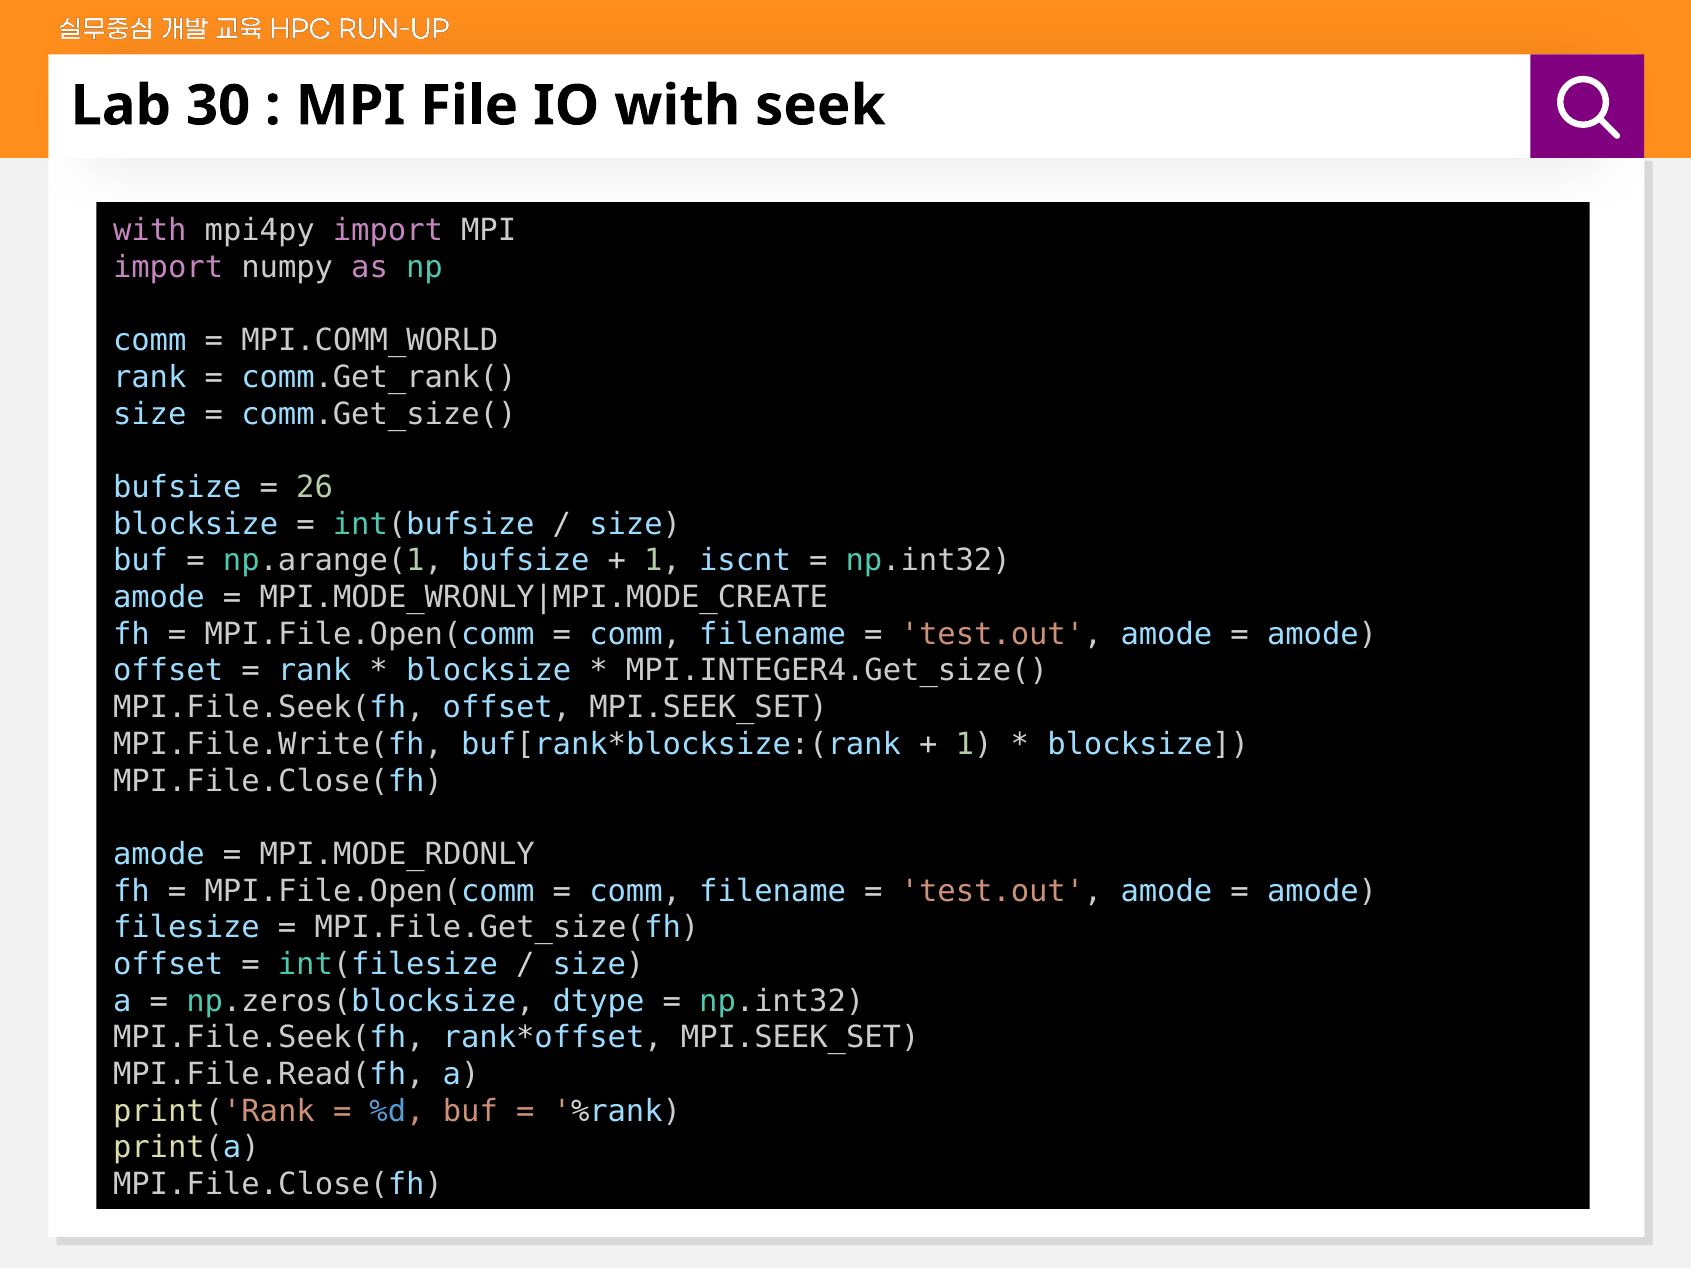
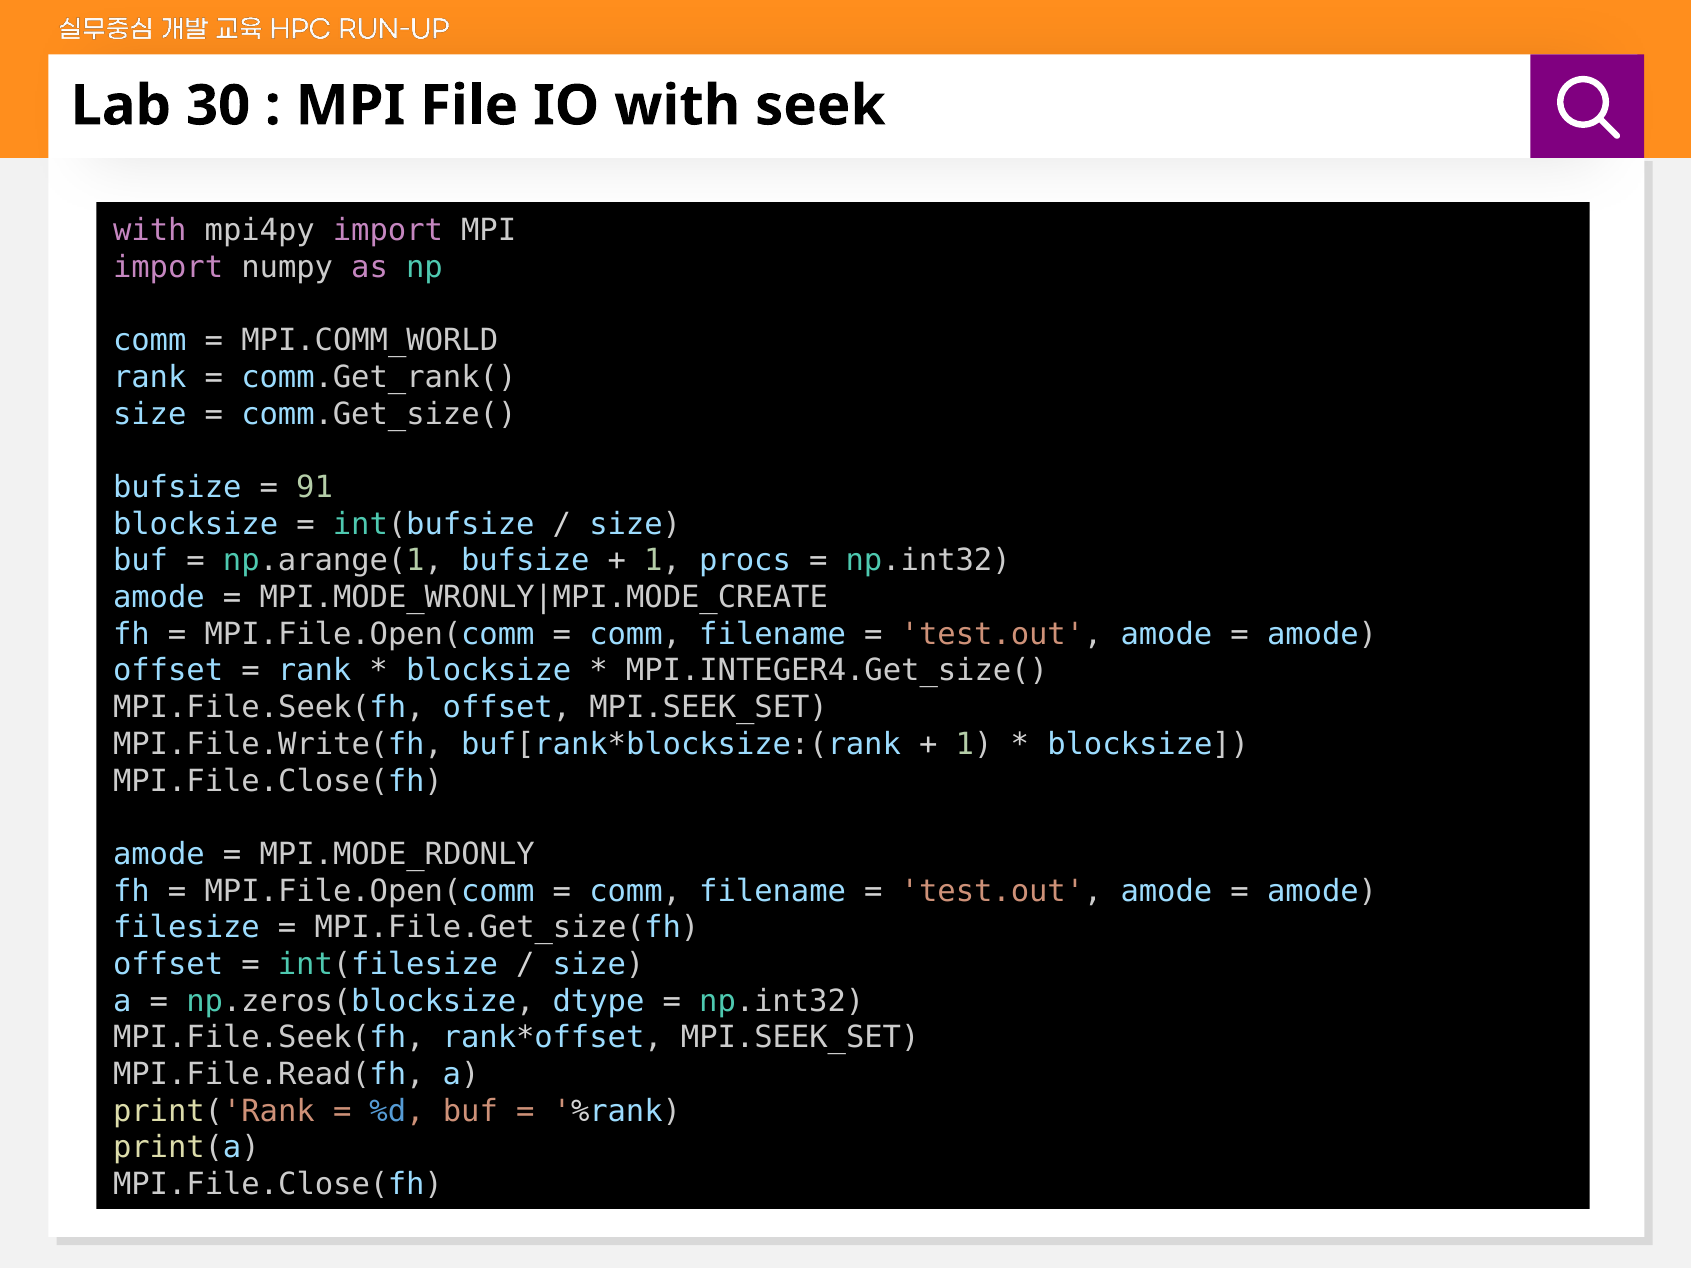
26: 26 -> 91
iscnt: iscnt -> procs
